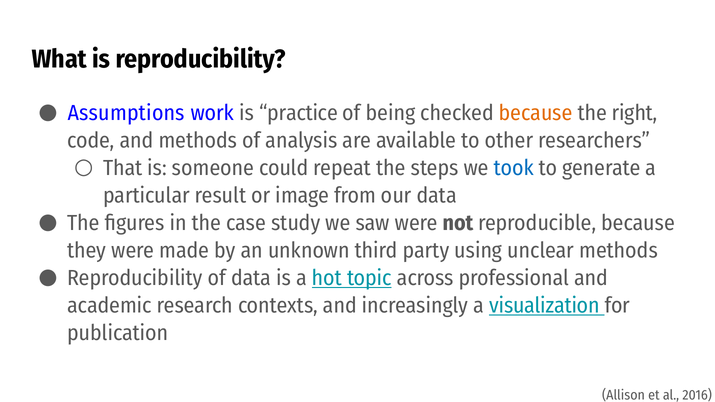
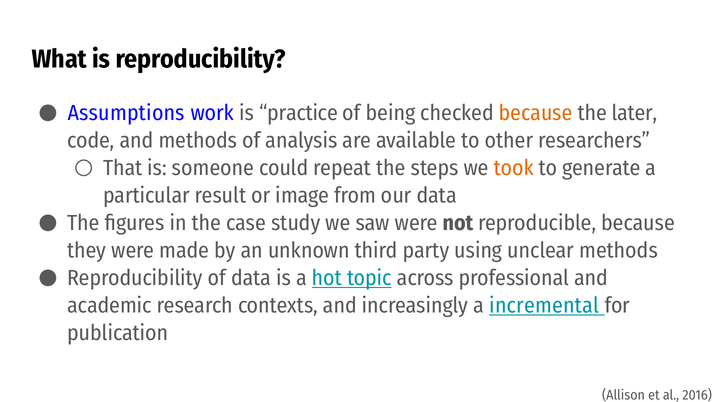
right: right -> later
took colour: blue -> orange
visualization: visualization -> incremental
